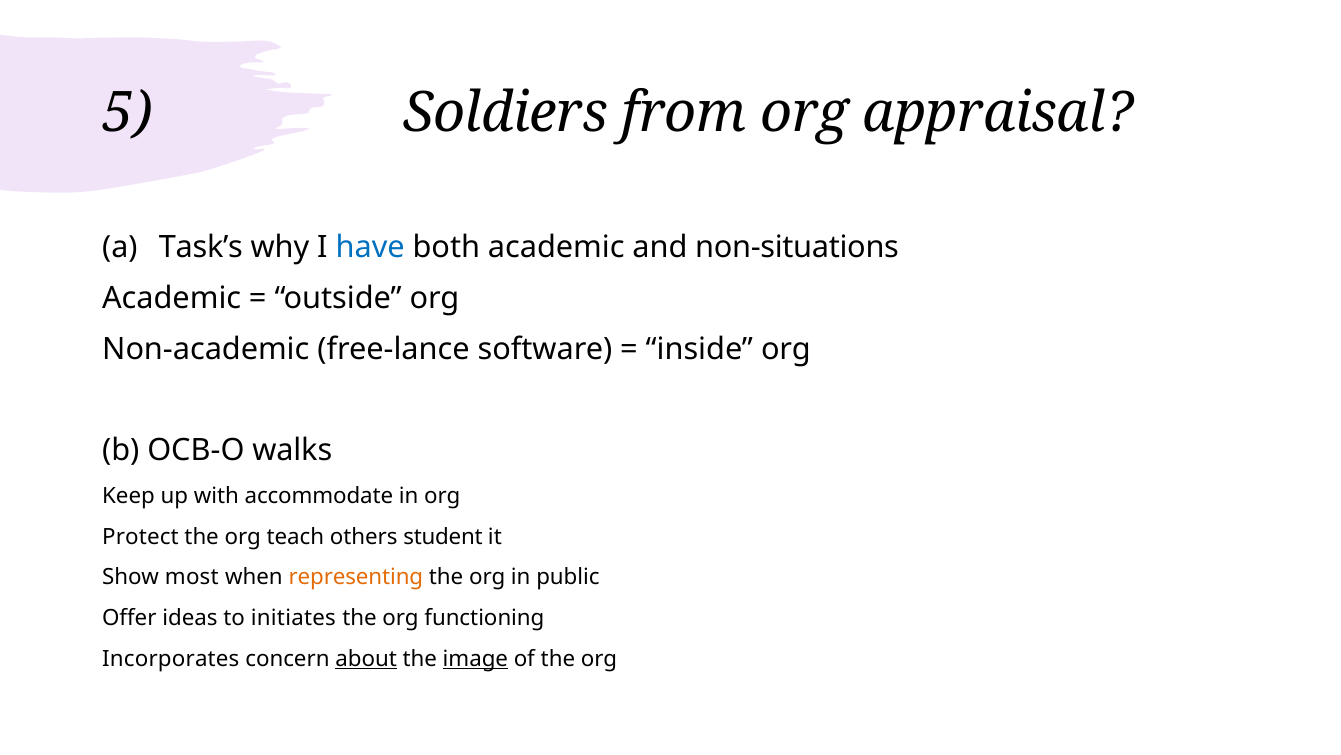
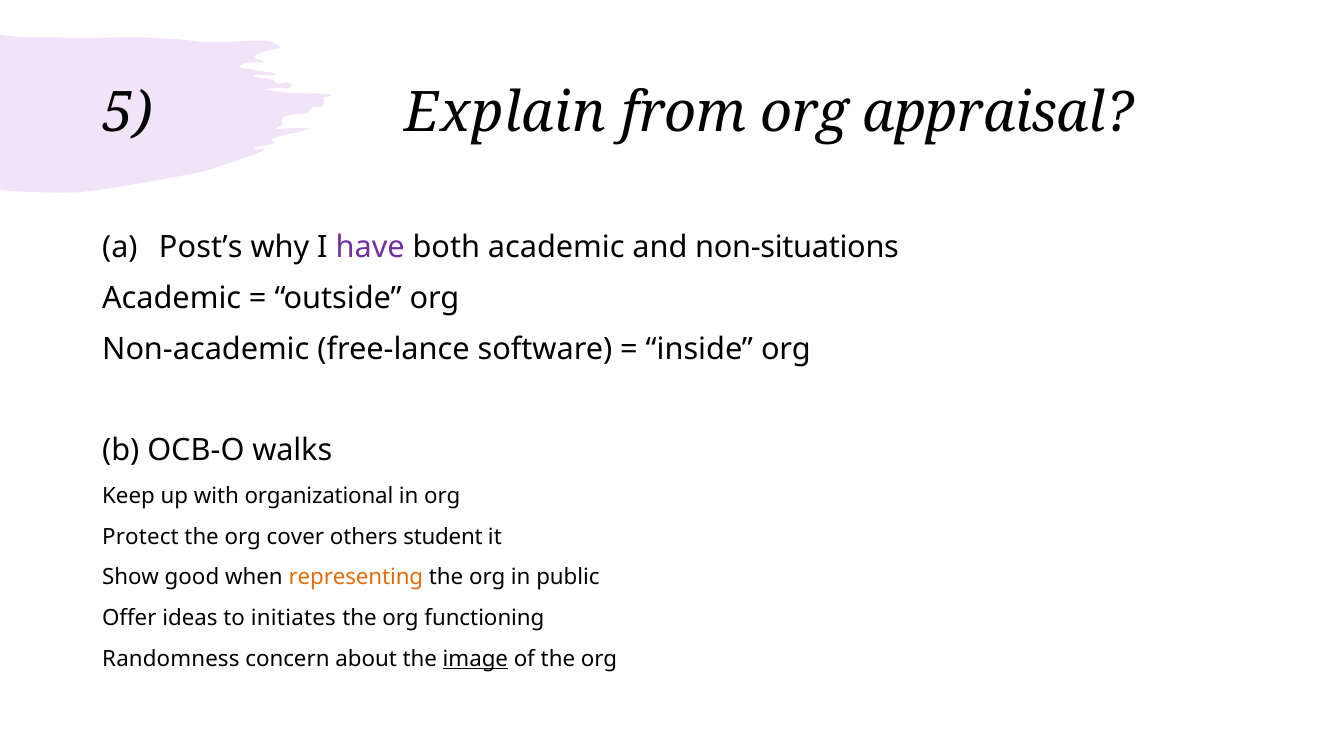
Soldiers: Soldiers -> Explain
Task’s: Task’s -> Post’s
have colour: blue -> purple
accommodate: accommodate -> organizational
teach: teach -> cover
most: most -> good
Incorporates: Incorporates -> Randomness
about underline: present -> none
